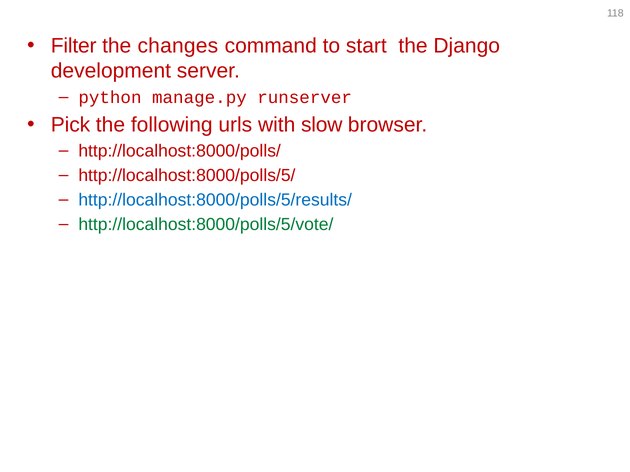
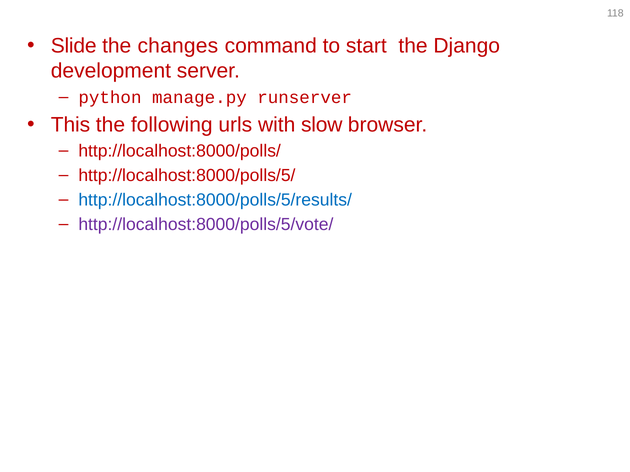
Filter: Filter -> Slide
Pick: Pick -> This
http://localhost:8000/polls/5/vote/ colour: green -> purple
